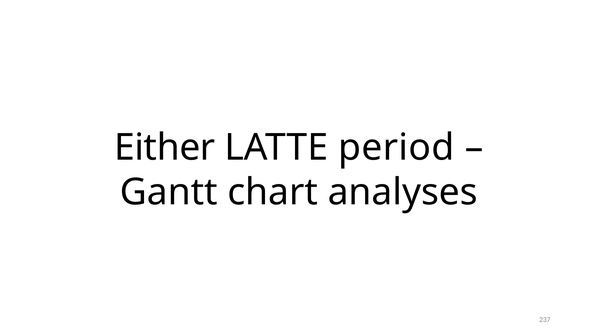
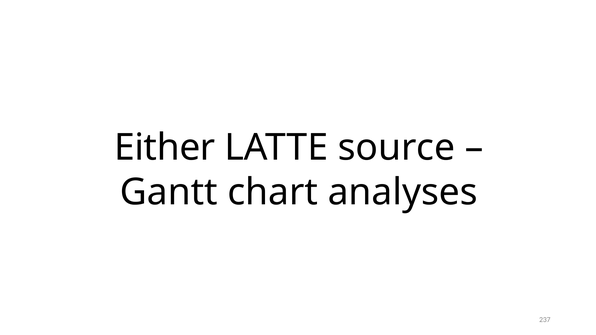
period: period -> source
